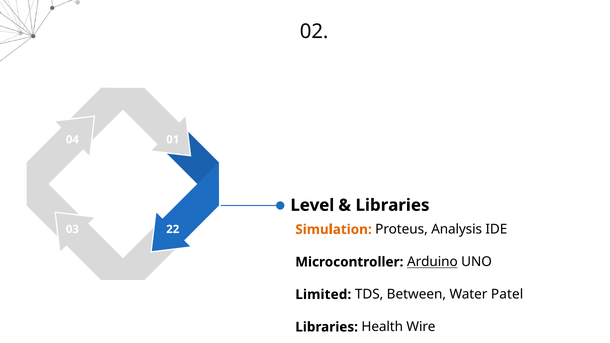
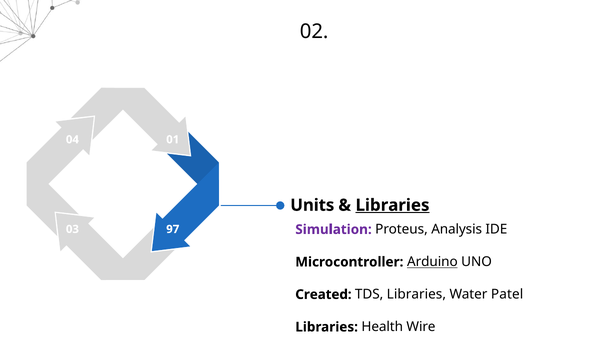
Level: Level -> Units
Libraries at (392, 205) underline: none -> present
Simulation colour: orange -> purple
22: 22 -> 97
Limited: Limited -> Created
TDS Between: Between -> Libraries
